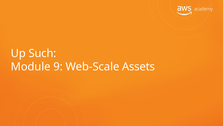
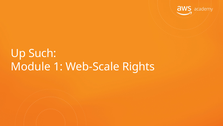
9: 9 -> 1
Assets: Assets -> Rights
